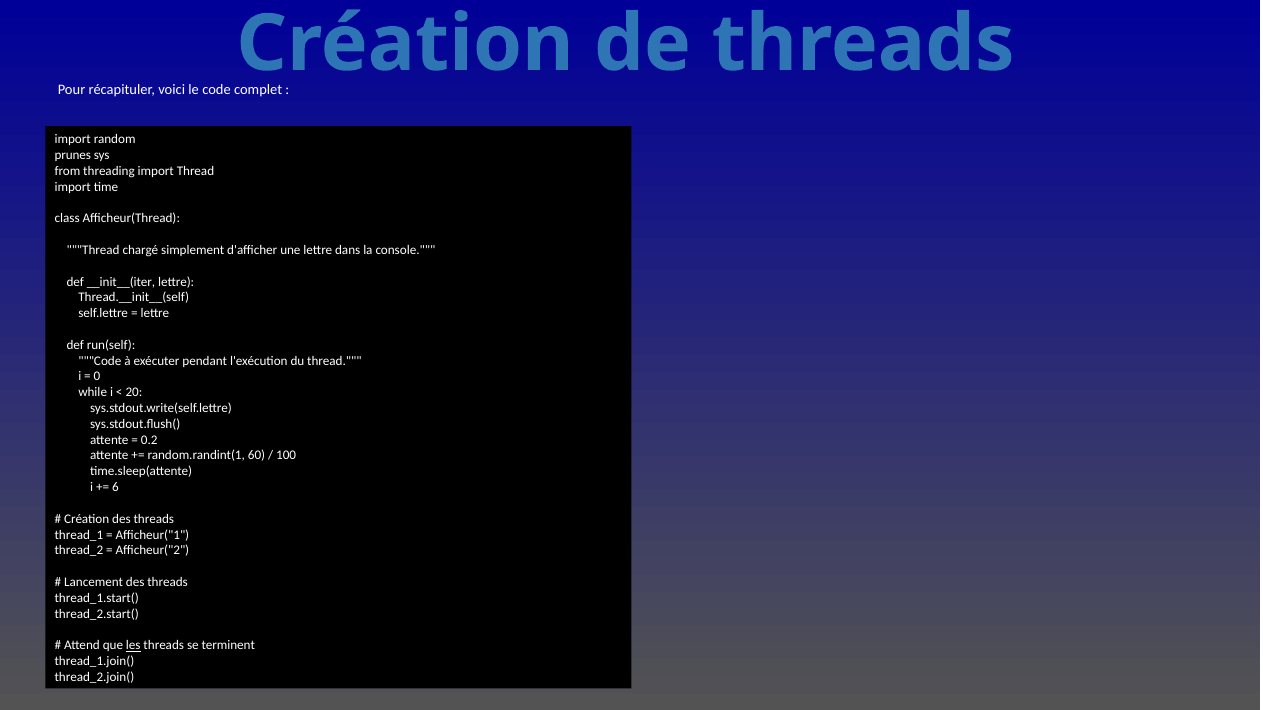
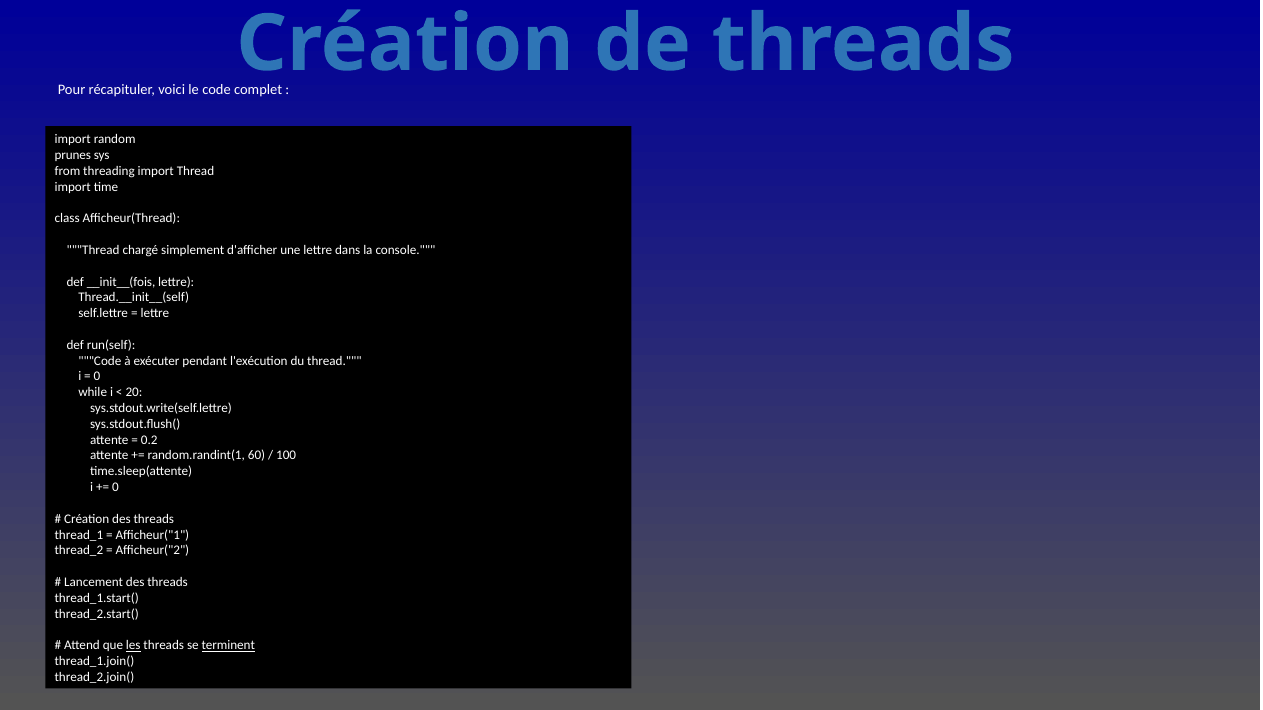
__init__(iter: __init__(iter -> __init__(fois
6 at (115, 488): 6 -> 0
terminent underline: none -> present
